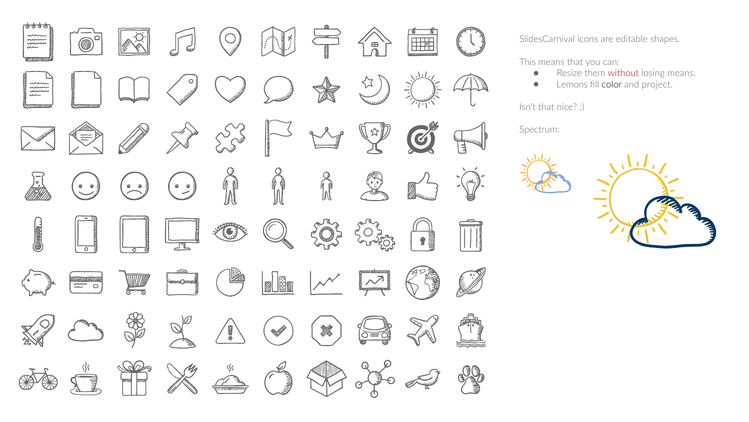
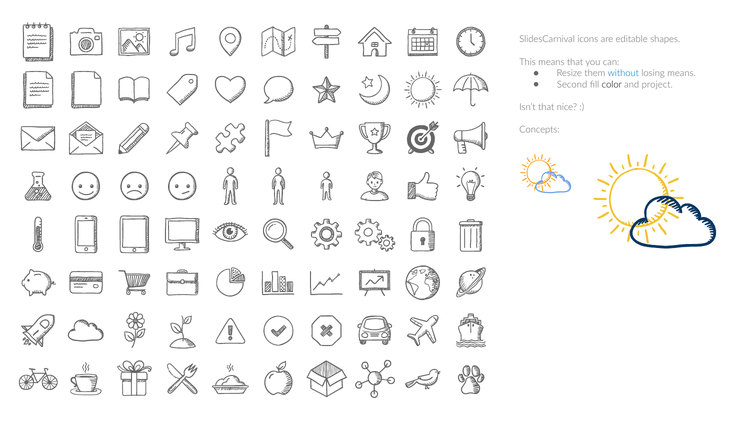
without colour: red -> blue
Lemons: Lemons -> Second
Spectrum: Spectrum -> Concepts
